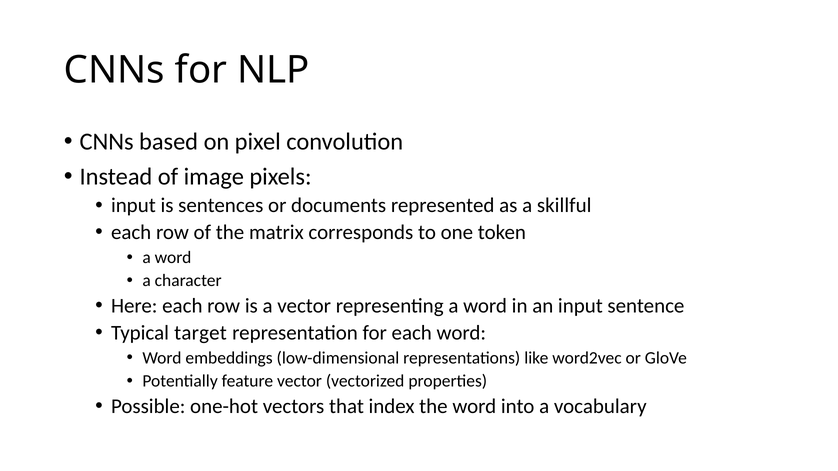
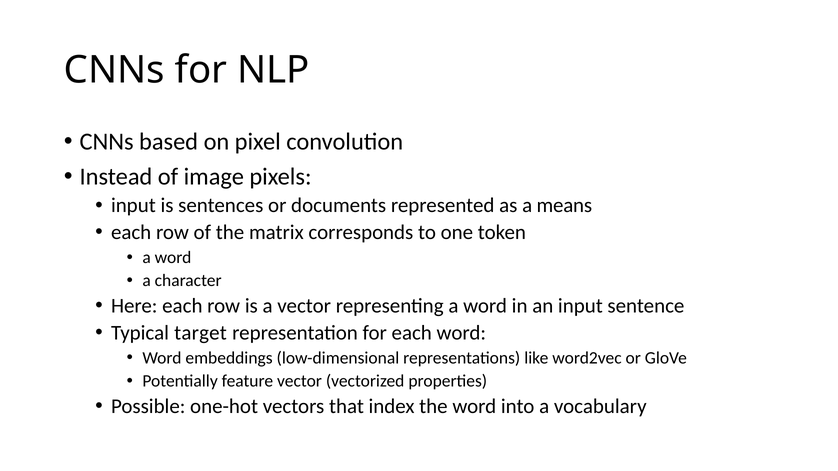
skillful: skillful -> means
